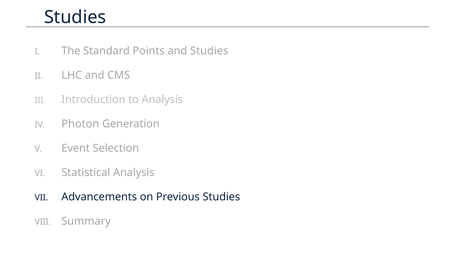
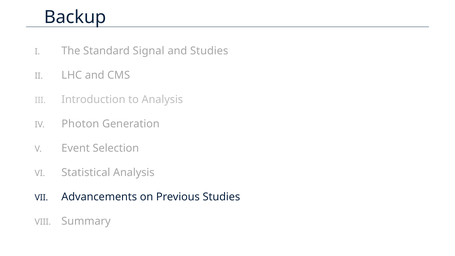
Studies at (75, 17): Studies -> Backup
Points: Points -> Signal
